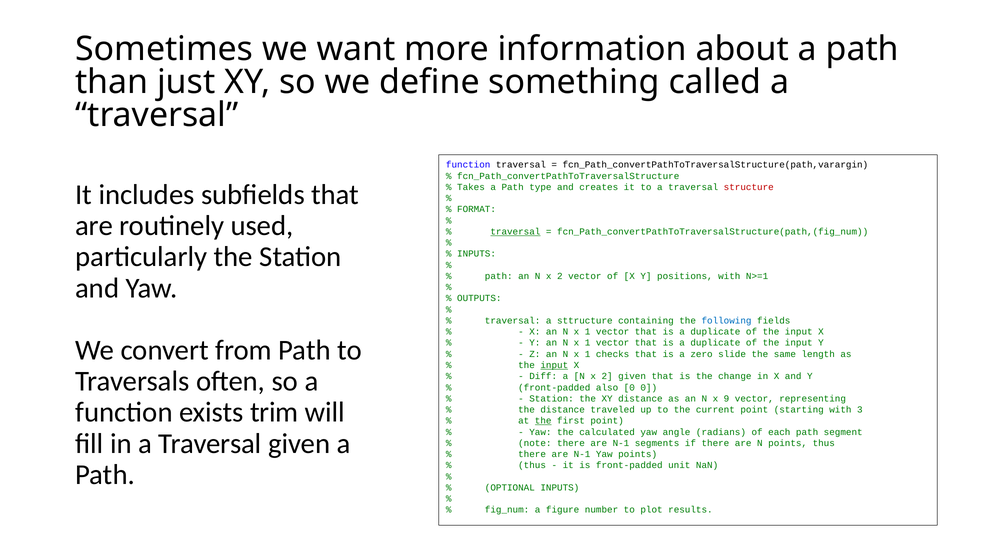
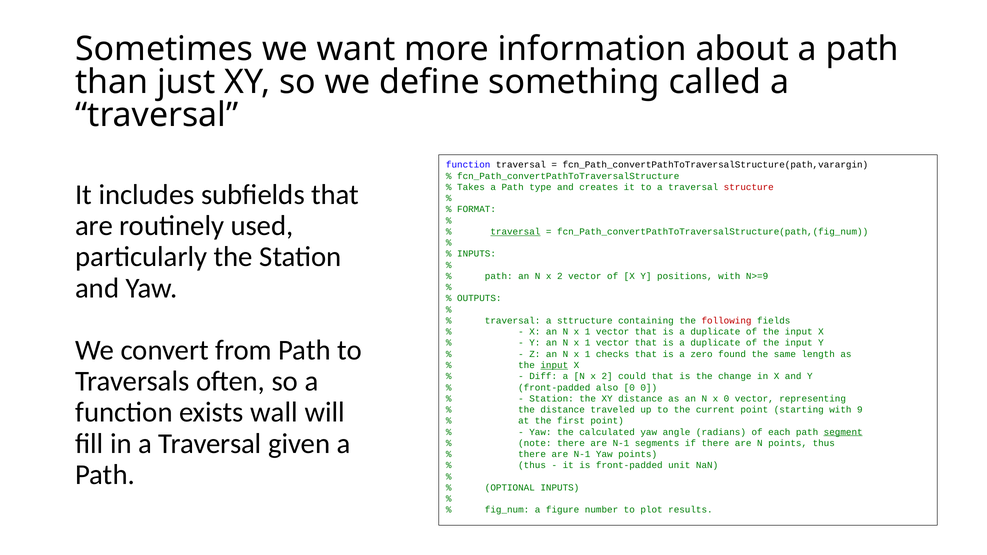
N>=1: N>=1 -> N>=9
following colour: blue -> red
slide: slide -> found
2 given: given -> could
x 9: 9 -> 0
trim: trim -> wall
3: 3 -> 9
the at (543, 421) underline: present -> none
segment underline: none -> present
